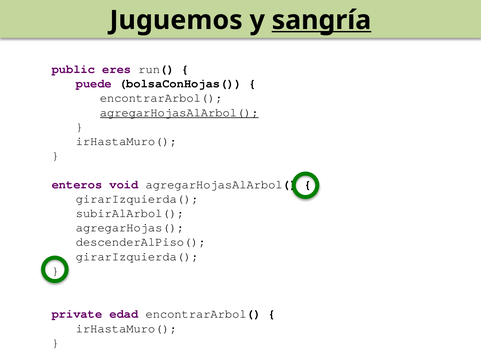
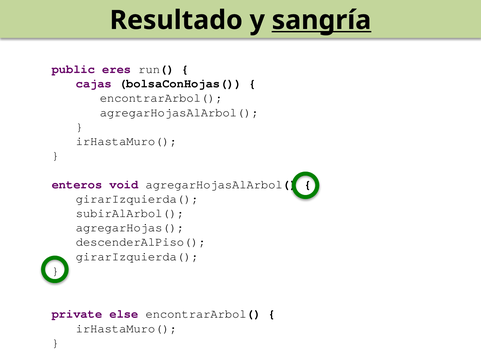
Juguemos: Juguemos -> Resultado
puede: puede -> cajas
agregarHojasAlArbol( at (179, 113) underline: present -> none
edad: edad -> else
